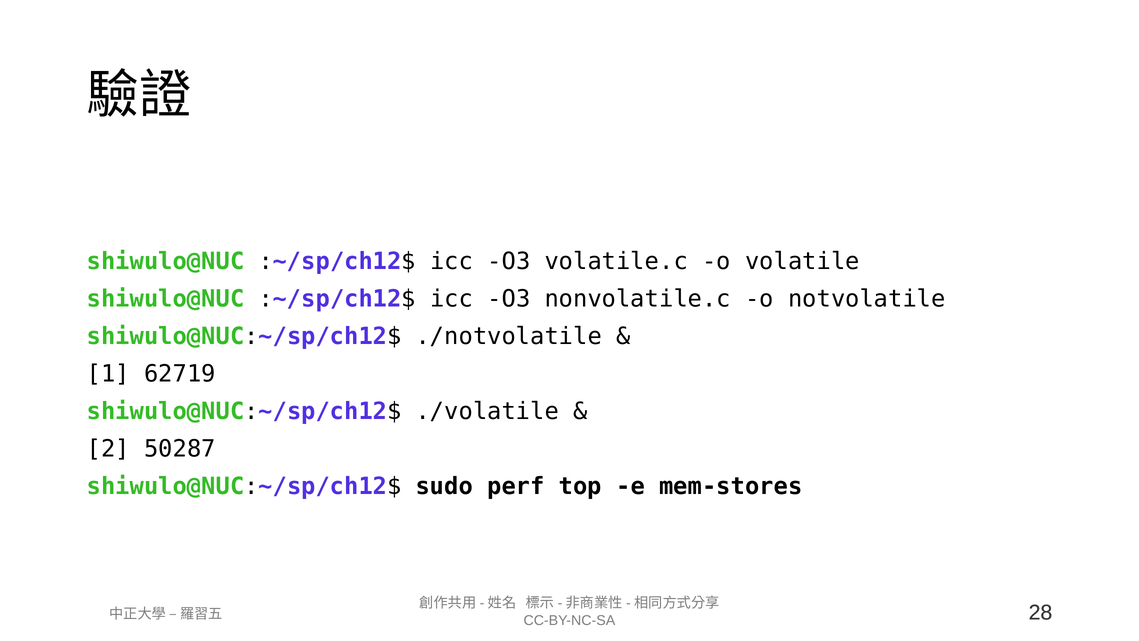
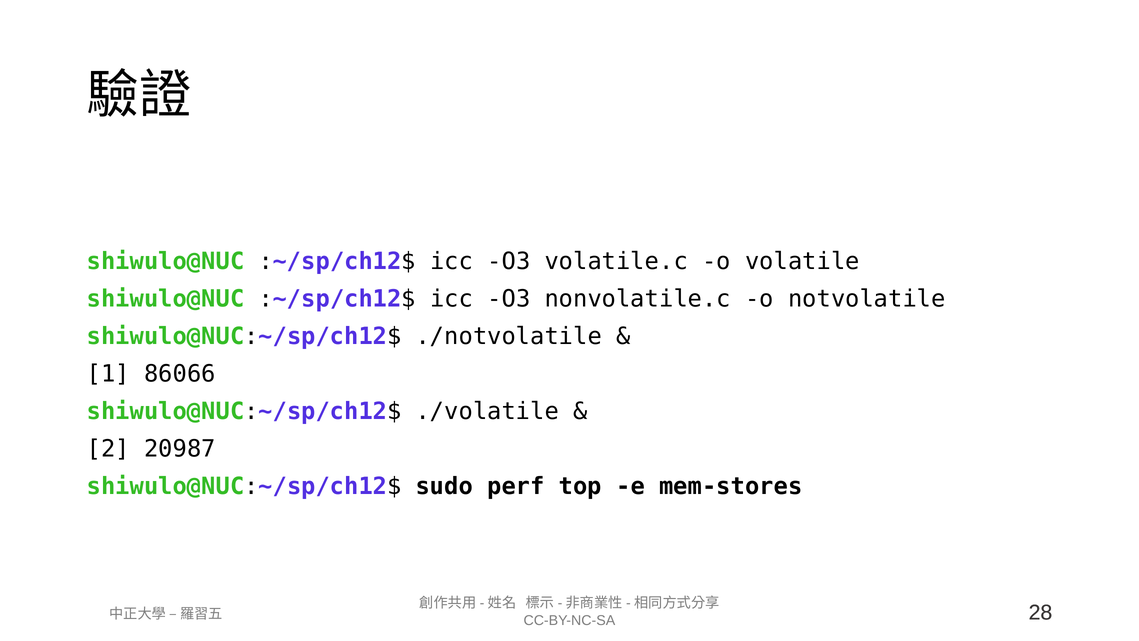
62719: 62719 -> 86066
50287: 50287 -> 20987
